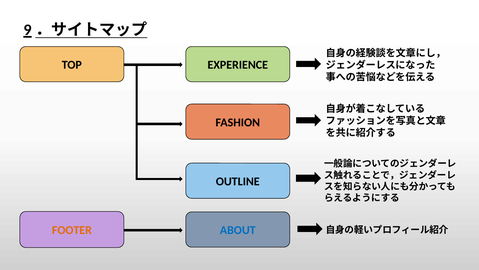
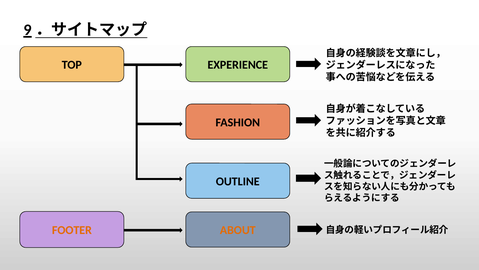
ABOUT colour: blue -> orange
